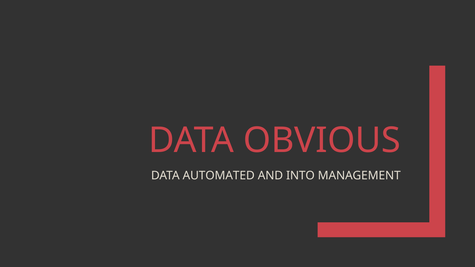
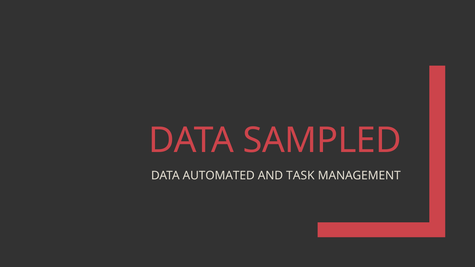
OBVIOUS: OBVIOUS -> SAMPLED
INTO: INTO -> TASK
